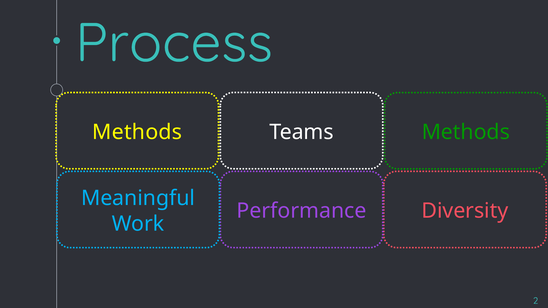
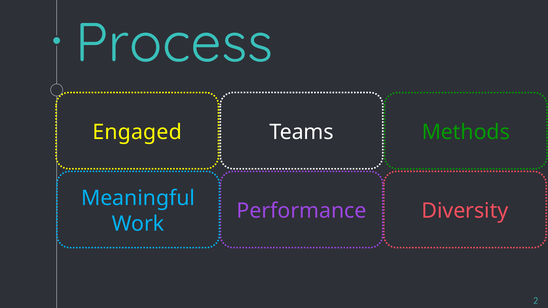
Methods at (137, 132): Methods -> Engaged
